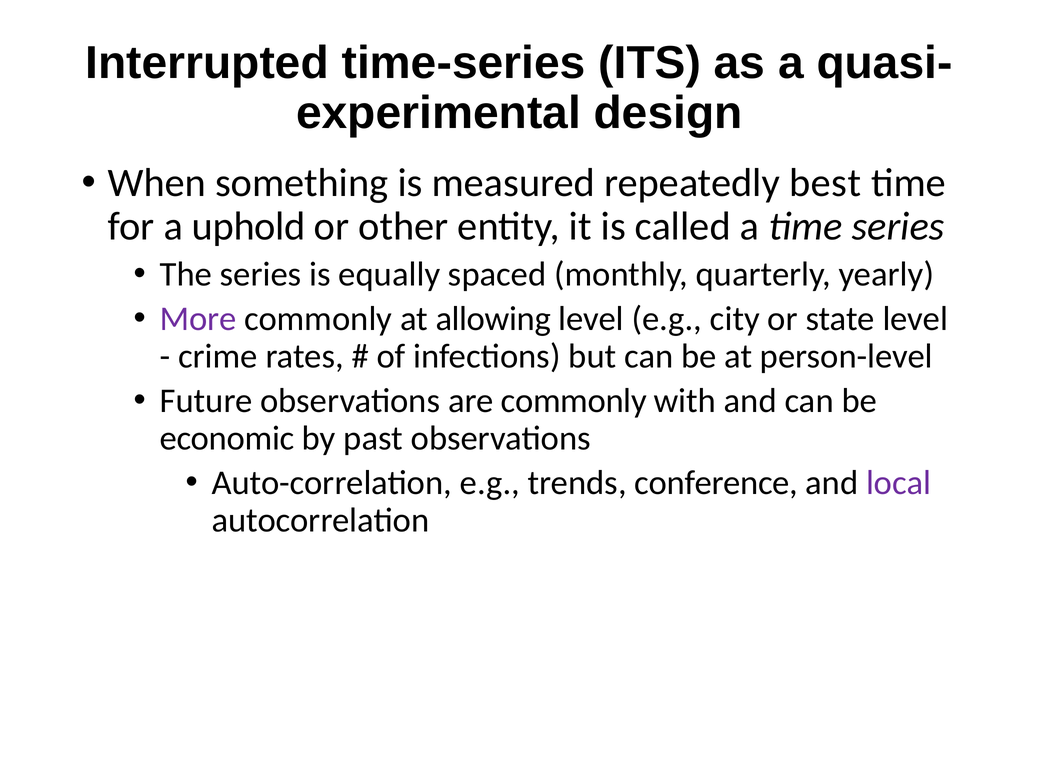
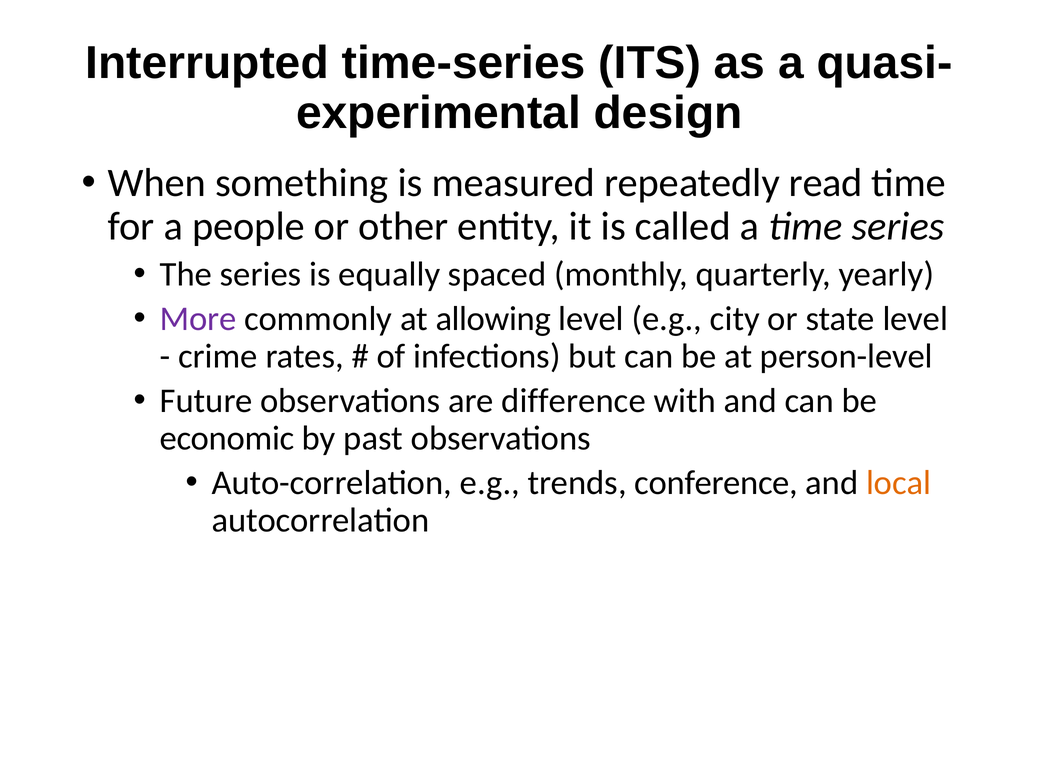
best: best -> read
uphold: uphold -> people
are commonly: commonly -> difference
local colour: purple -> orange
